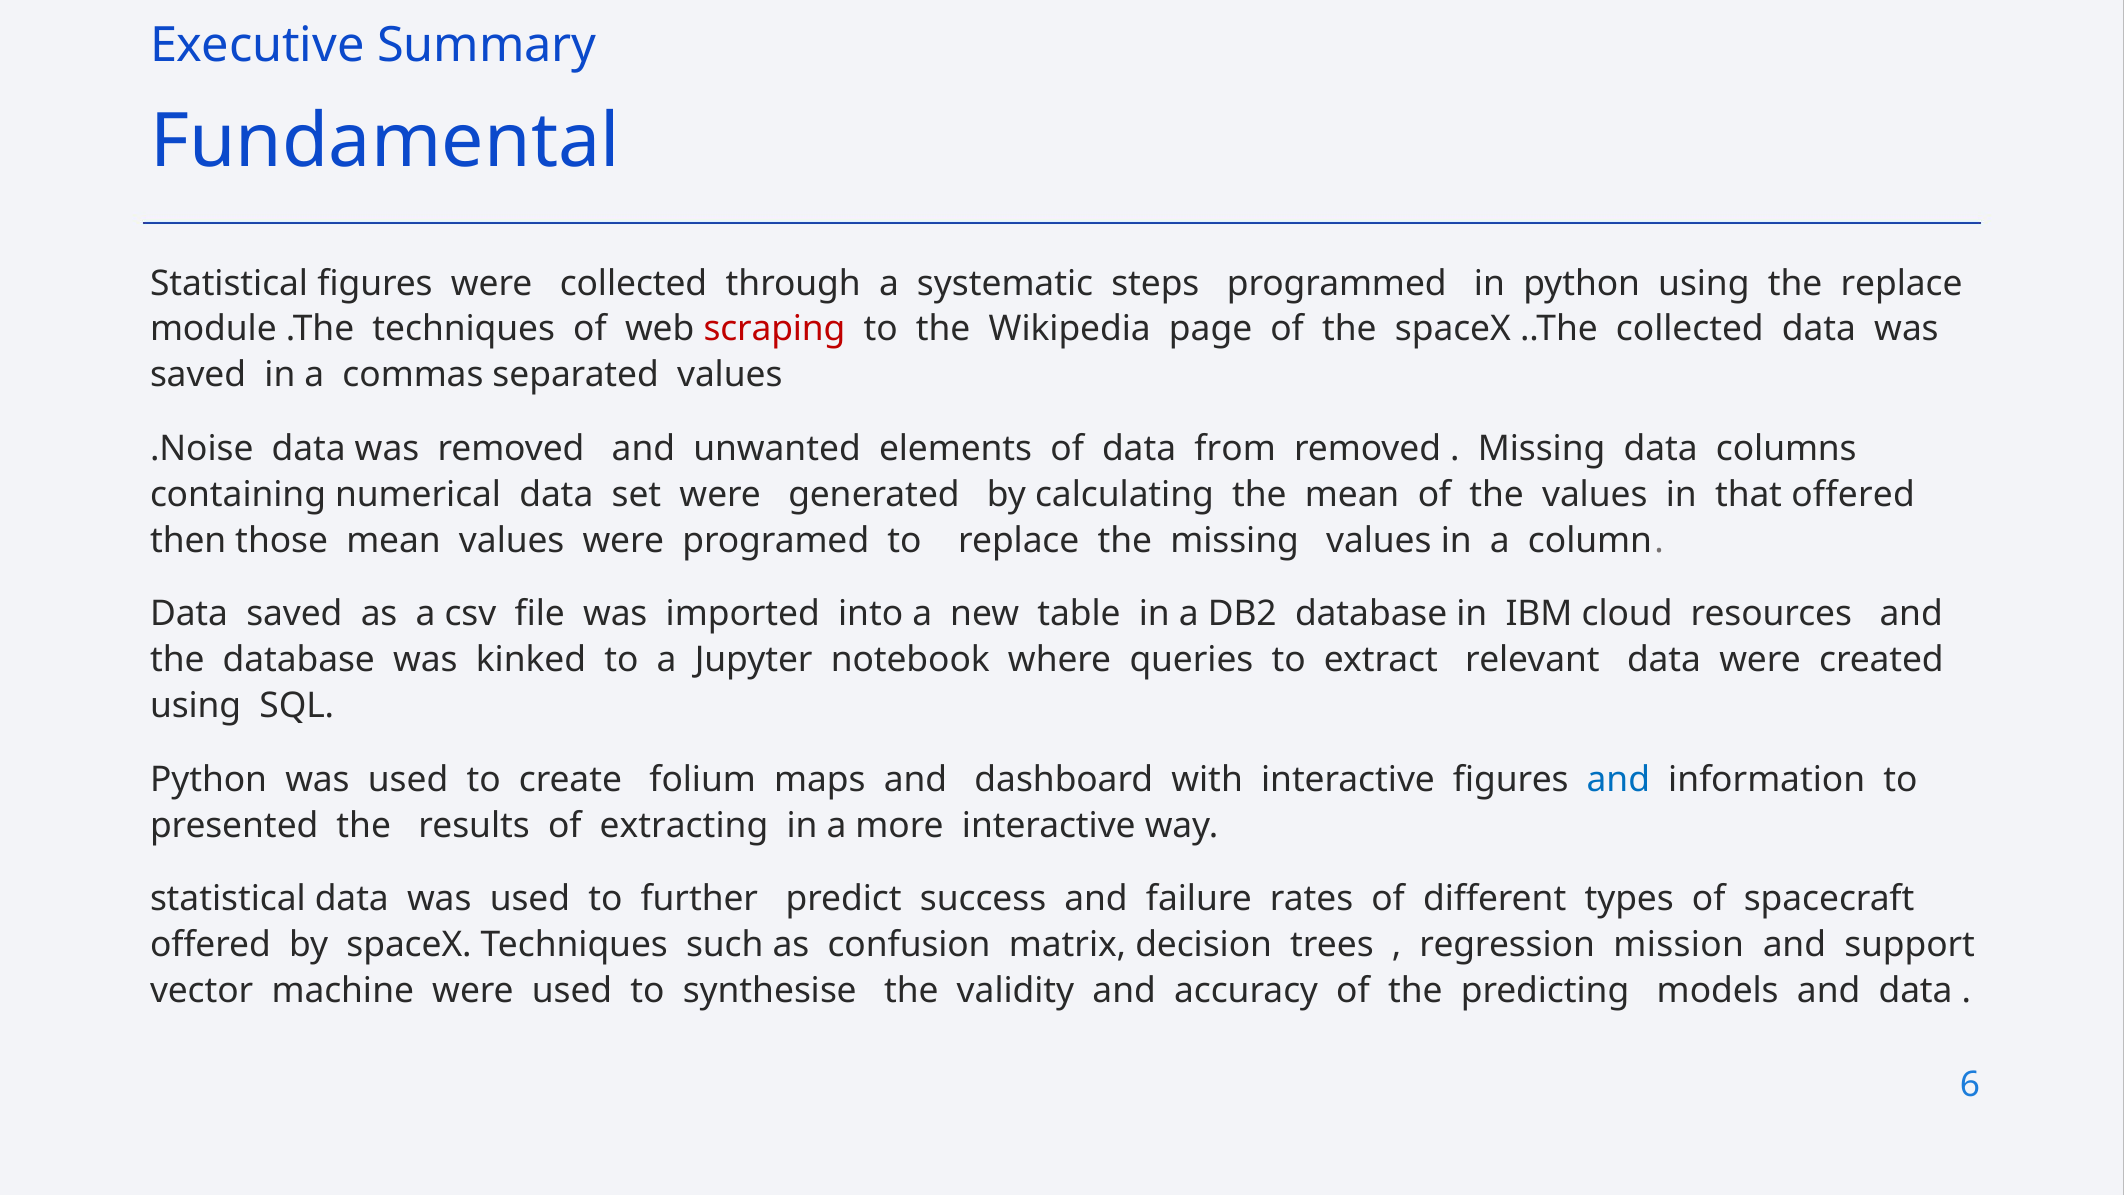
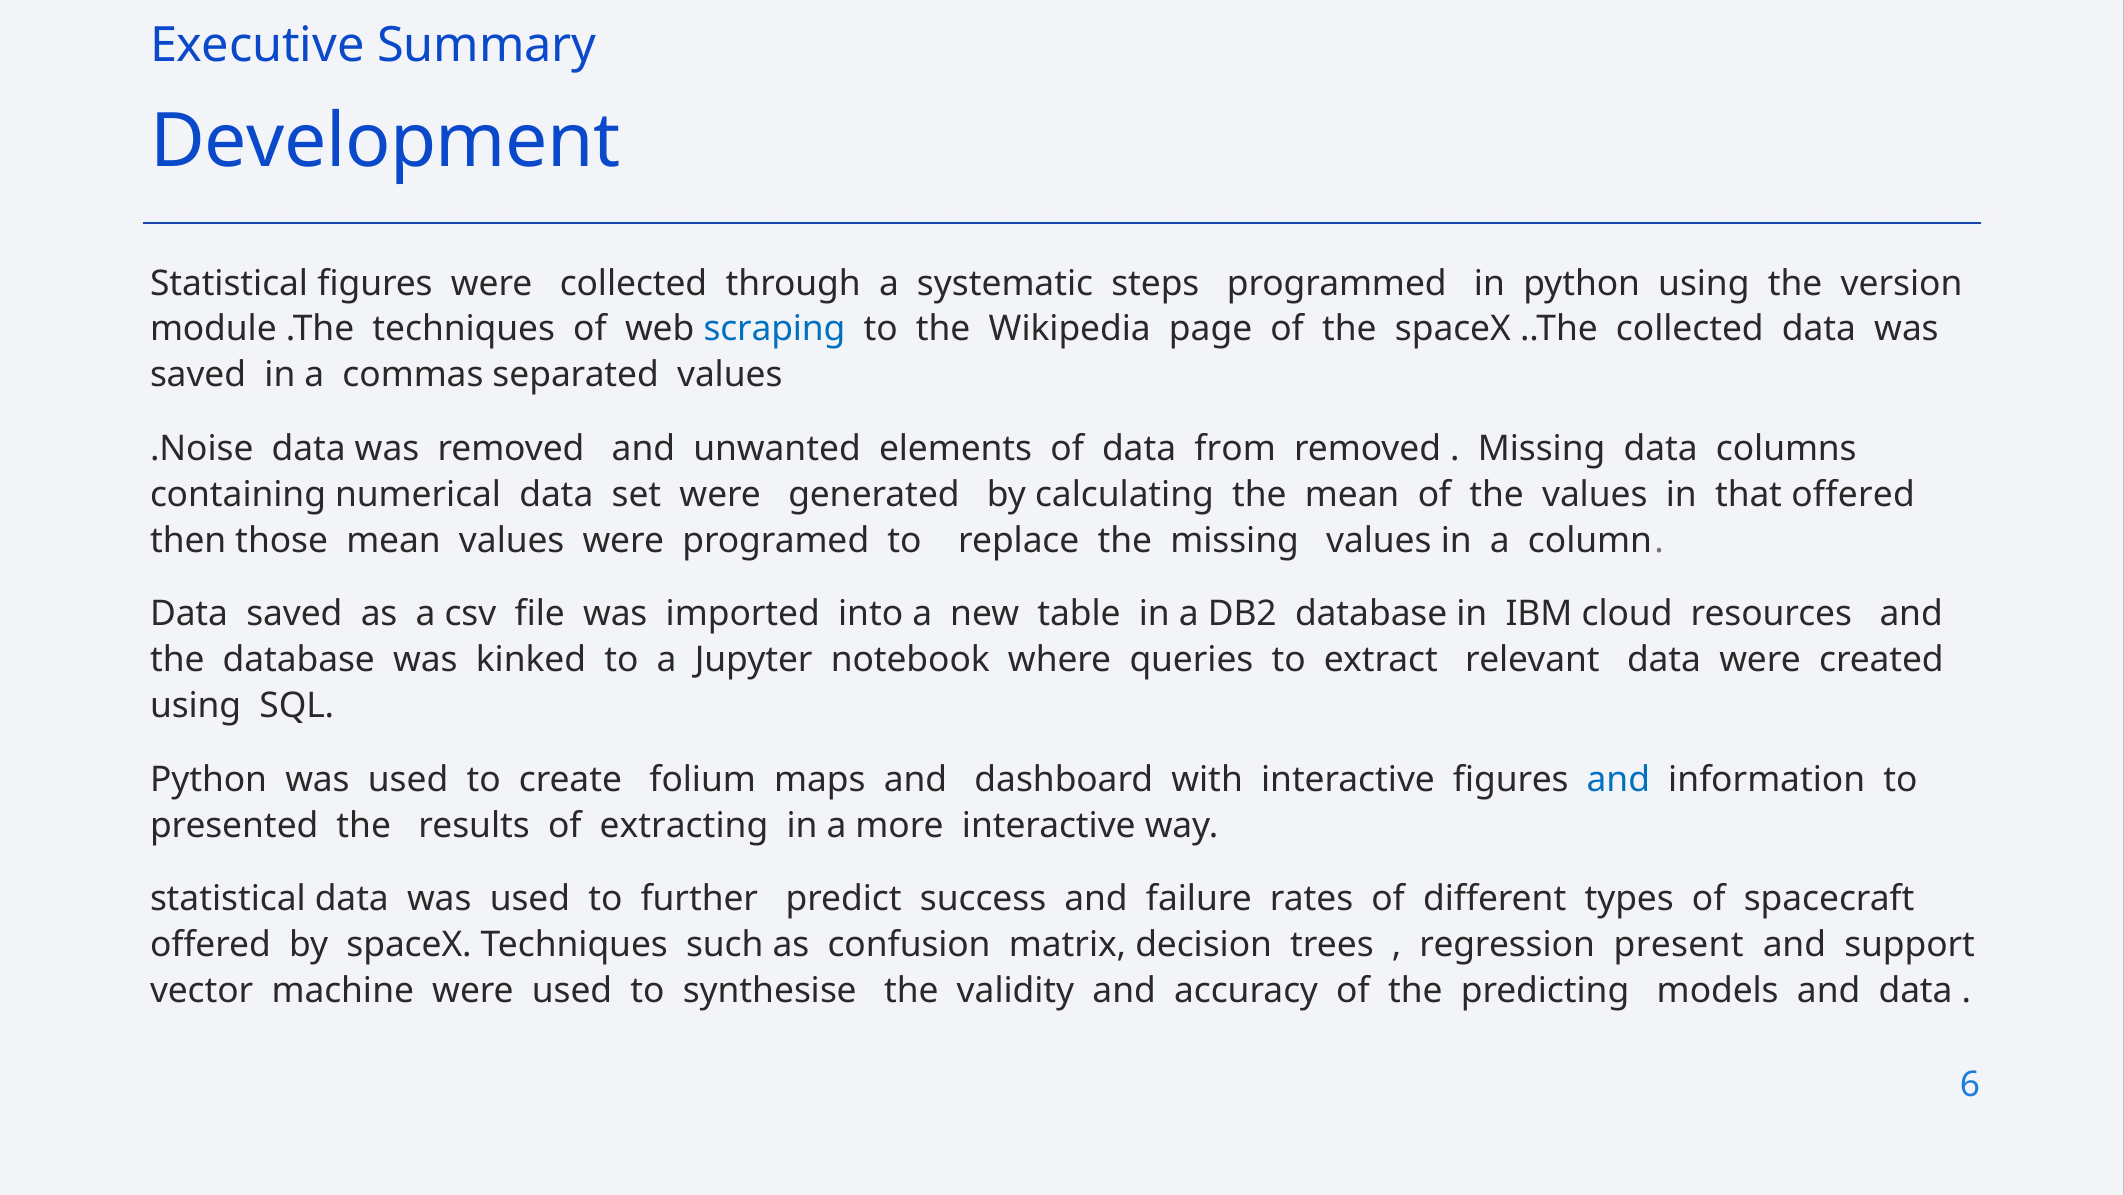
Fundamental: Fundamental -> Development
the replace: replace -> version
scraping colour: red -> blue
mission: mission -> present
